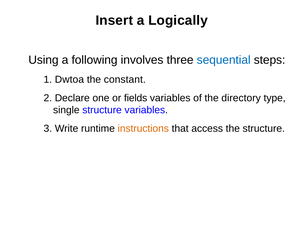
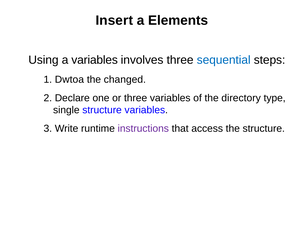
Logically: Logically -> Elements
a following: following -> variables
constant: constant -> changed
or fields: fields -> three
instructions colour: orange -> purple
